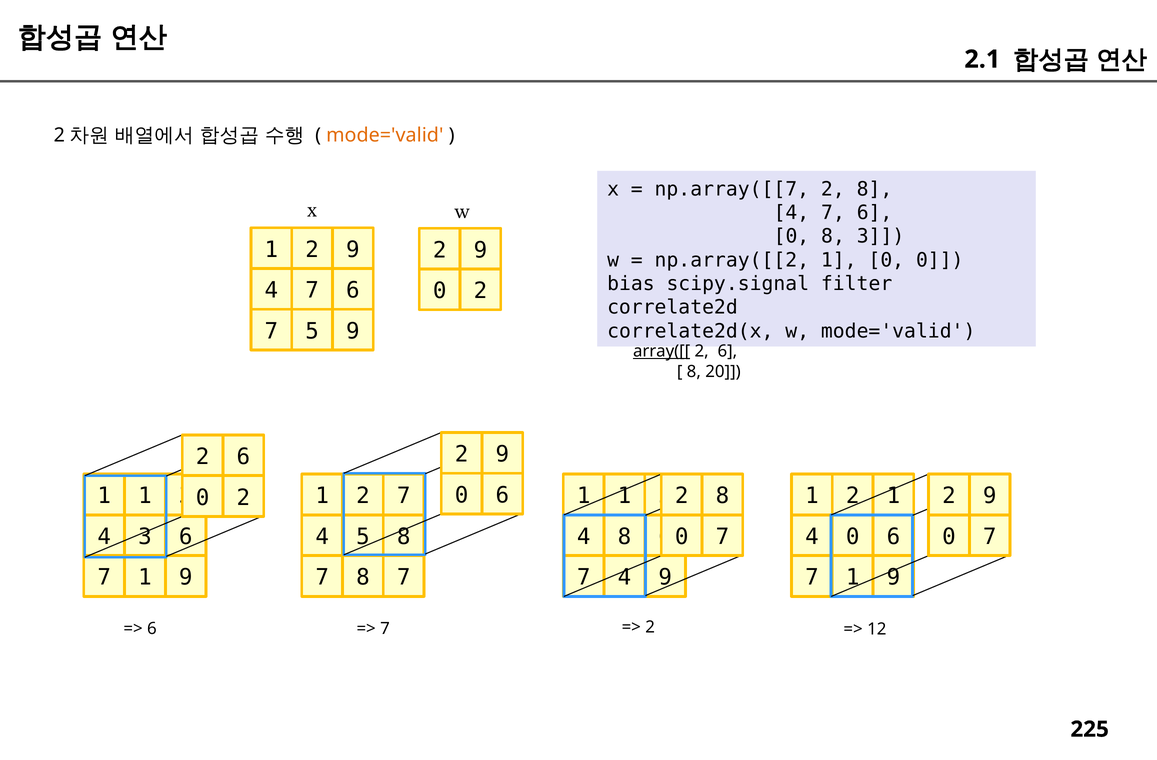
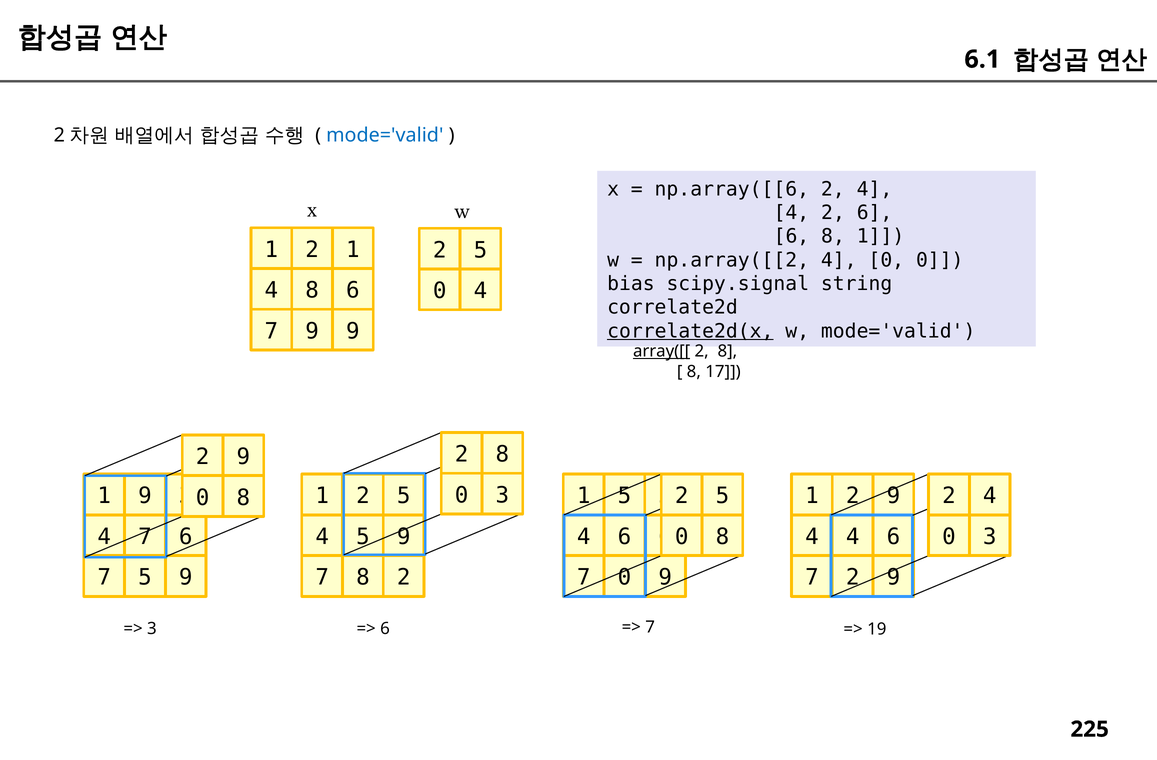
2.1: 2.1 -> 6.1
mode='valid at (385, 135) colour: orange -> blue
np.array([[7: np.array([[7 -> np.array([[6
8 at (874, 189): 8 -> 4
7 at (833, 213): 7 -> 2
0 at (791, 236): 0 -> 6
3 at (881, 236): 3 -> 1
9 at (353, 250): 9 -> 1
9 at (480, 250): 9 -> 5
np.array([[2 1: 1 -> 4
filter: filter -> string
7 at (312, 290): 7 -> 8
2 at (480, 291): 2 -> 4
7 5: 5 -> 9
correlate2d(x underline: none -> present
6 at (727, 351): 6 -> 8
20: 20 -> 17
9 at (502, 454): 9 -> 8
6 at (243, 457): 6 -> 9
6 at (502, 495): 6 -> 3
1 at (624, 496): 1 -> 5
1 at (145, 496): 1 -> 9
1 2 7: 7 -> 5
8 at (722, 496): 8 -> 5
1 2 1: 1 -> 9
9 at (990, 496): 9 -> 4
2 at (243, 498): 2 -> 8
4 3: 3 -> 7
4 5 8: 8 -> 9
8 at (624, 537): 8 -> 6
7 at (722, 537): 7 -> 8
0 at (853, 537): 0 -> 4
7 at (990, 537): 7 -> 3
1 at (145, 578): 1 -> 5
7 8 7: 7 -> 2
4 at (624, 578): 4 -> 0
1 at (853, 578): 1 -> 2
6 at (152, 628): 6 -> 3
7 at (385, 628): 7 -> 6
2 at (650, 627): 2 -> 7
12: 12 -> 19
